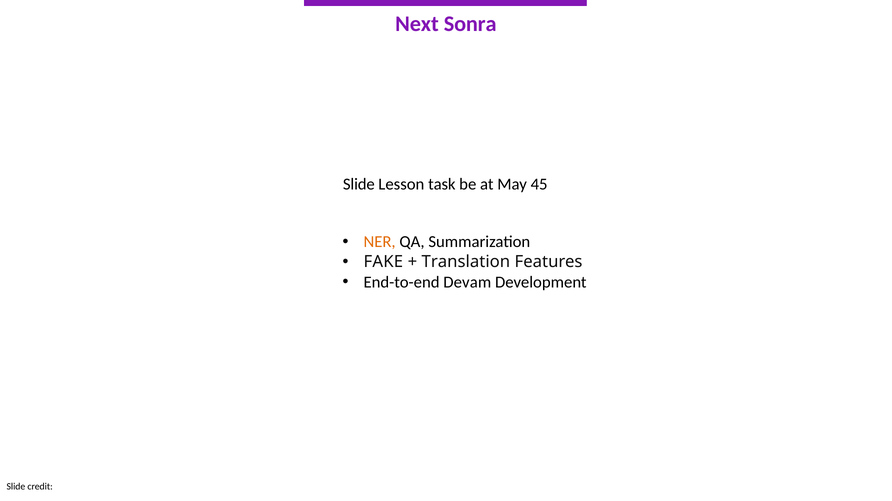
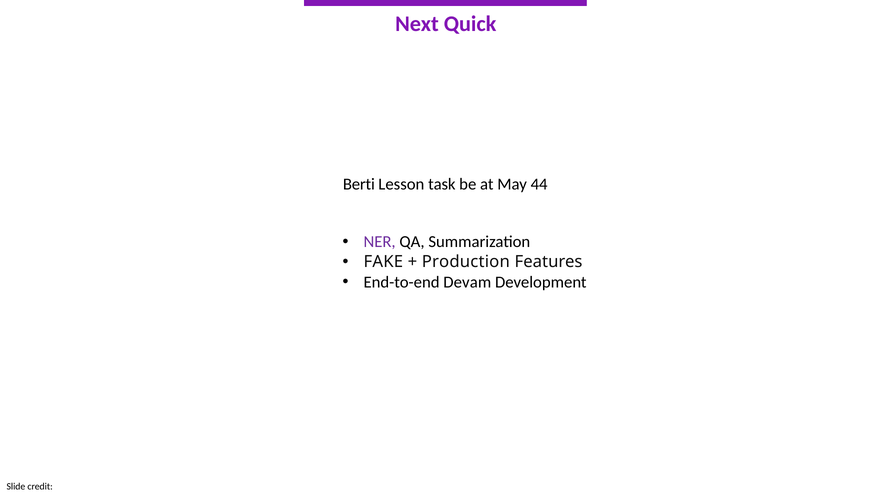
Sonra: Sonra -> Quick
Slide at (359, 184): Slide -> Berti
45: 45 -> 44
NER colour: orange -> purple
Translation: Translation -> Production
